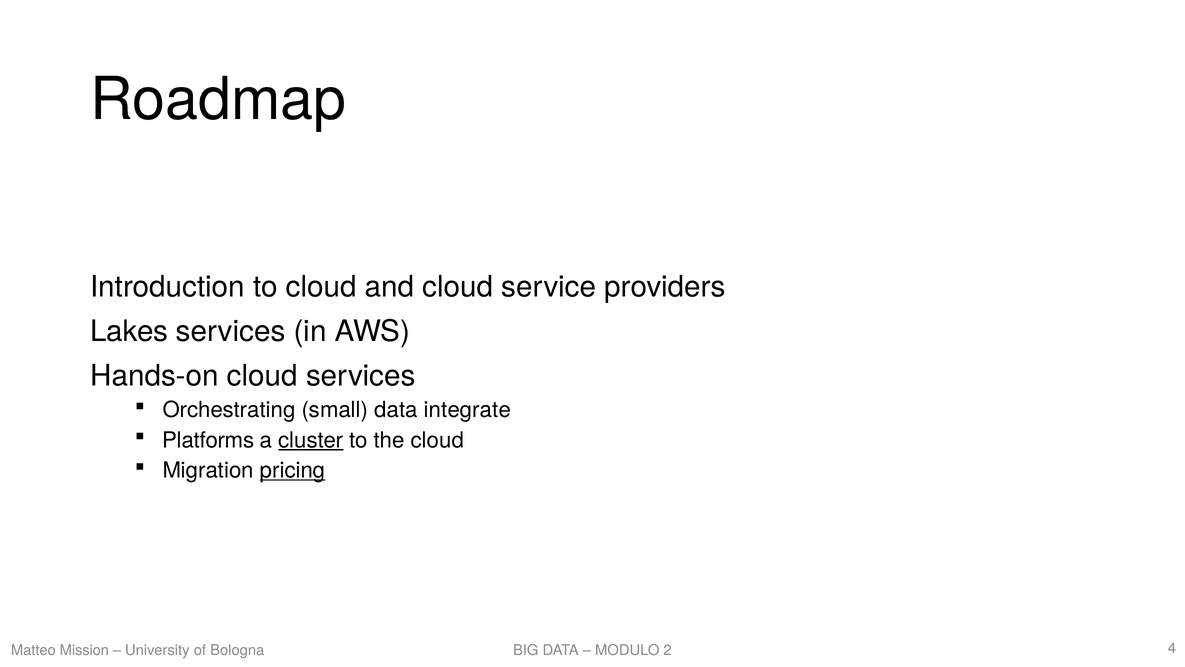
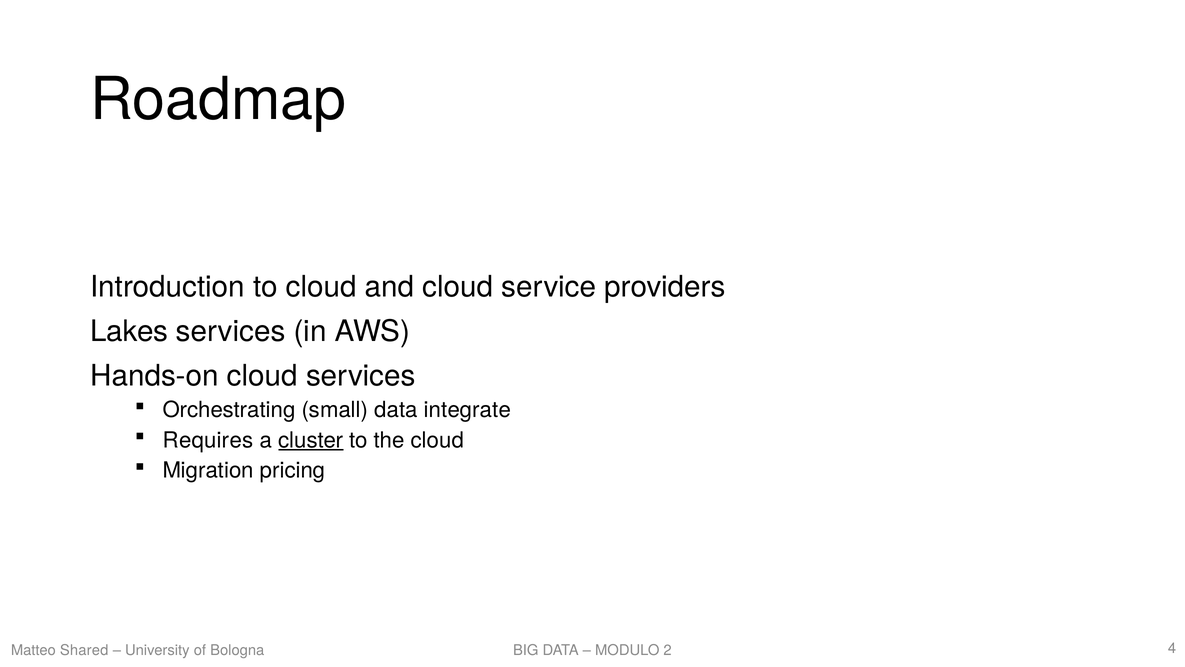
Platforms: Platforms -> Requires
pricing underline: present -> none
Mission: Mission -> Shared
